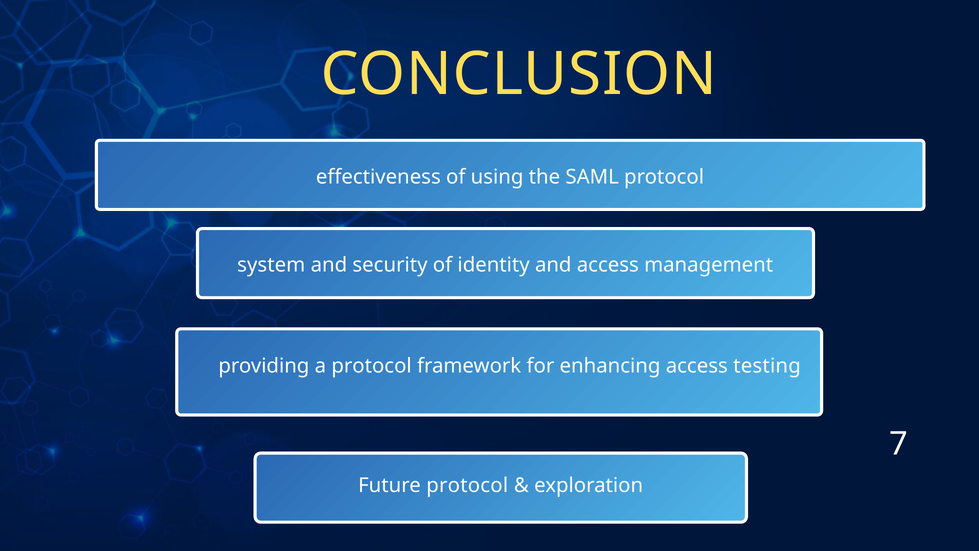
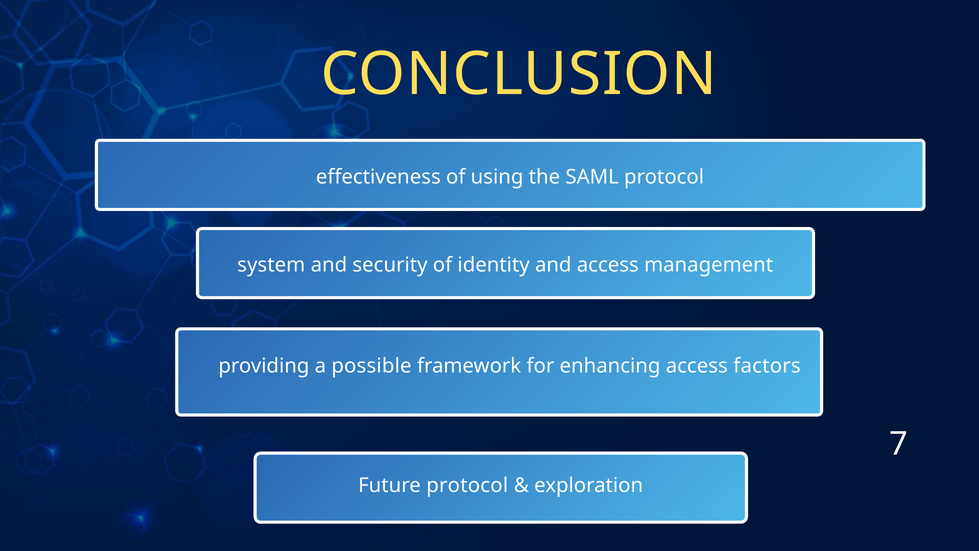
a protocol: protocol -> possible
testing: testing -> factors
